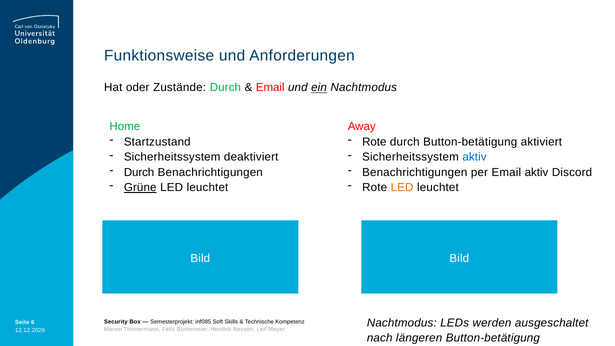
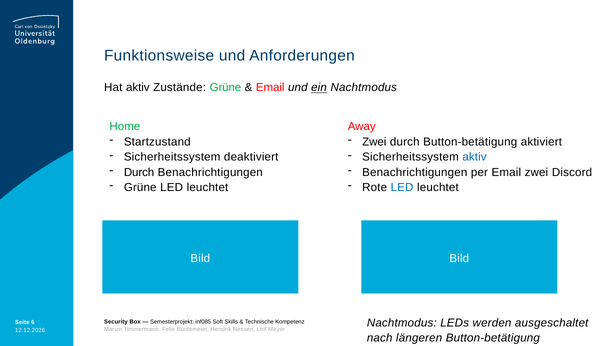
Hat oder: oder -> aktiv
Zustände Durch: Durch -> Grüne
Rote at (374, 142): Rote -> Zwei
Email aktiv: aktiv -> zwei
Grüne at (140, 188) underline: present -> none
LED at (402, 188) colour: orange -> blue
